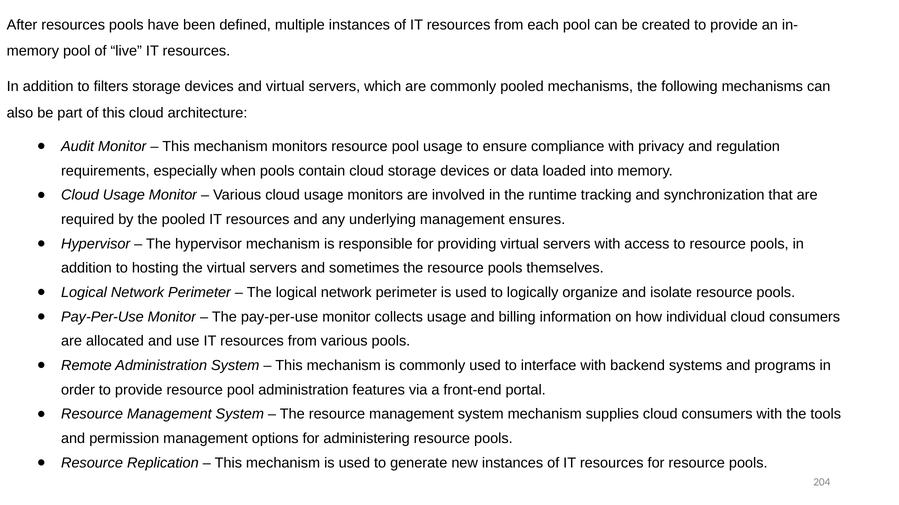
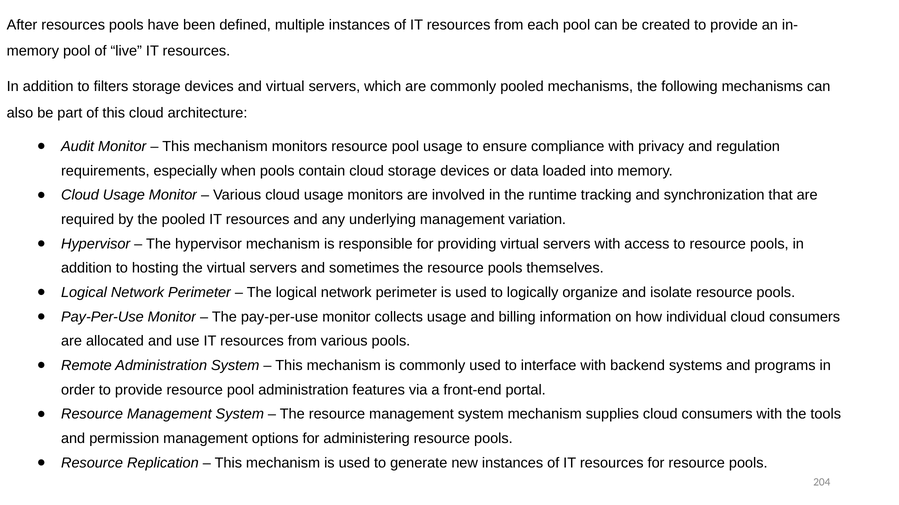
ensures: ensures -> variation
